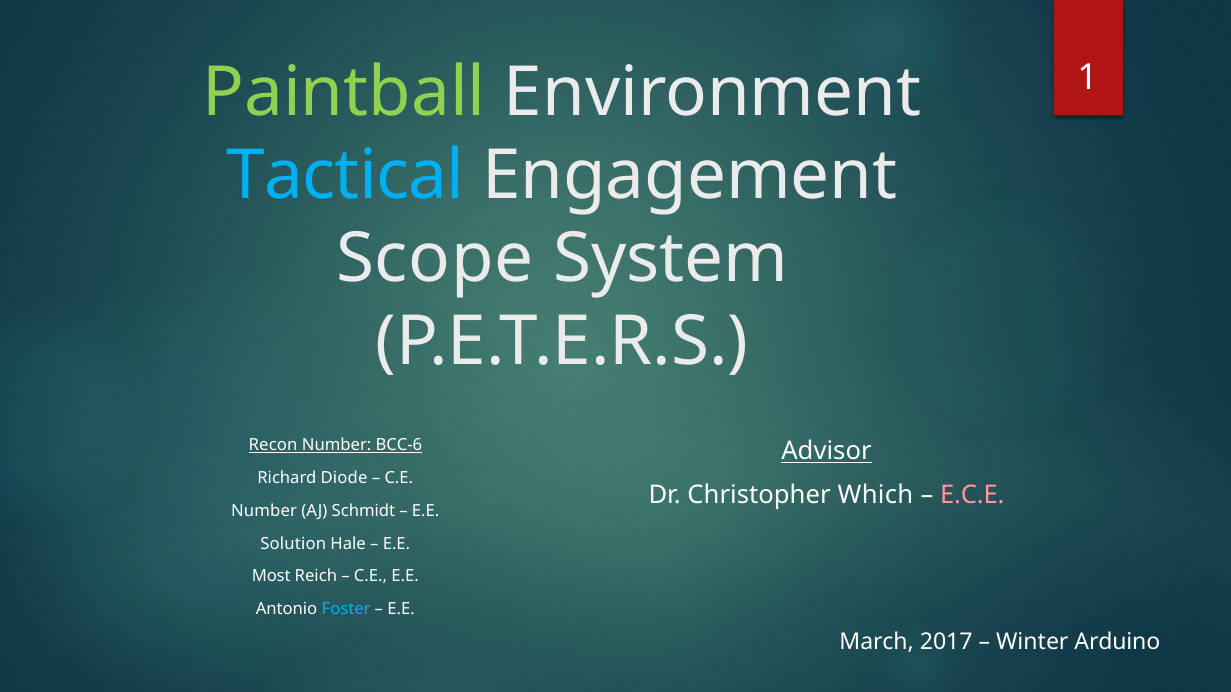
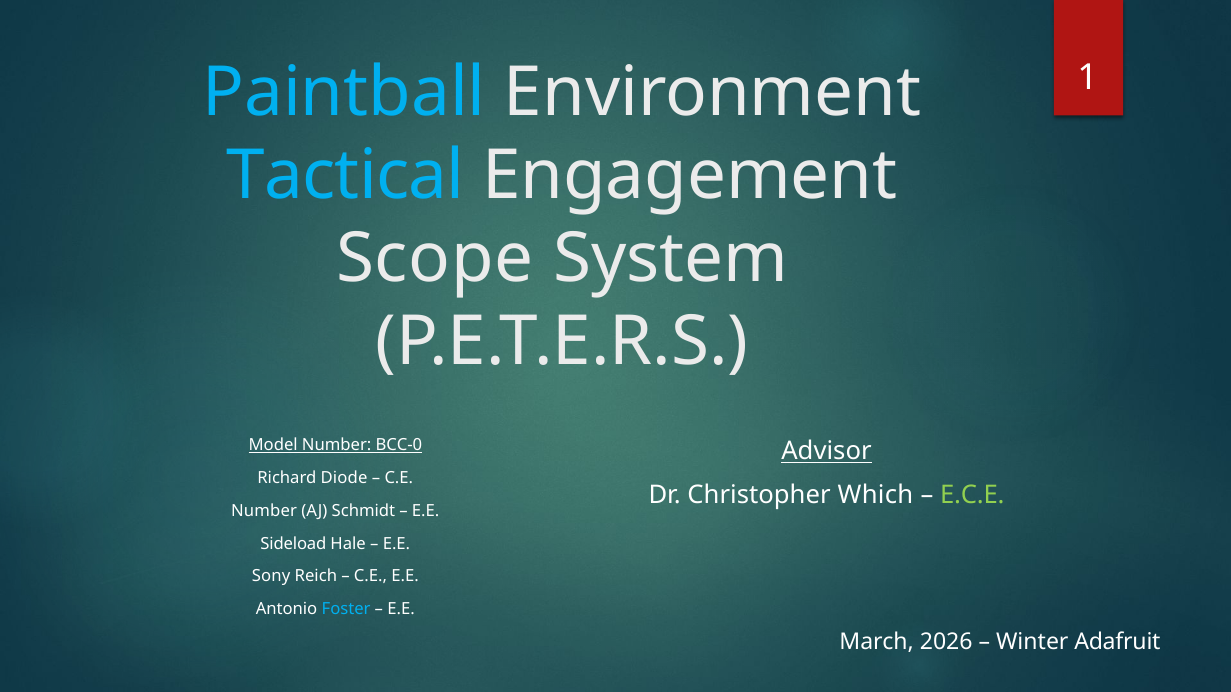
Paintball colour: light green -> light blue
Recon: Recon -> Model
BCC-6: BCC-6 -> BCC-0
E.C.E colour: pink -> light green
Solution: Solution -> Sideload
Most: Most -> Sony
2017: 2017 -> 2026
Arduino: Arduino -> Adafruit
